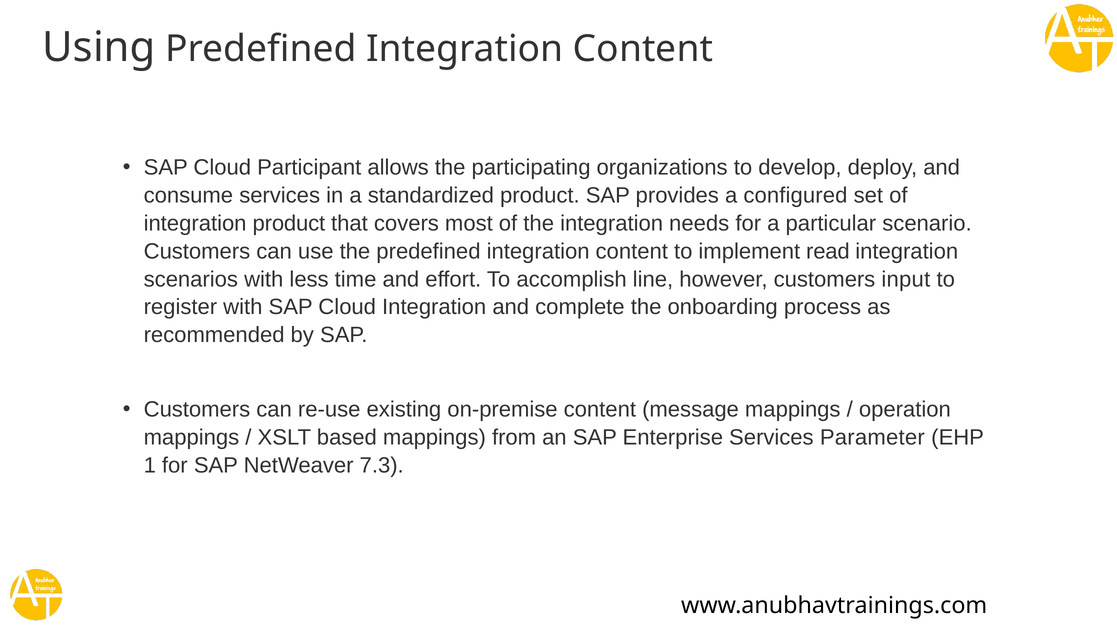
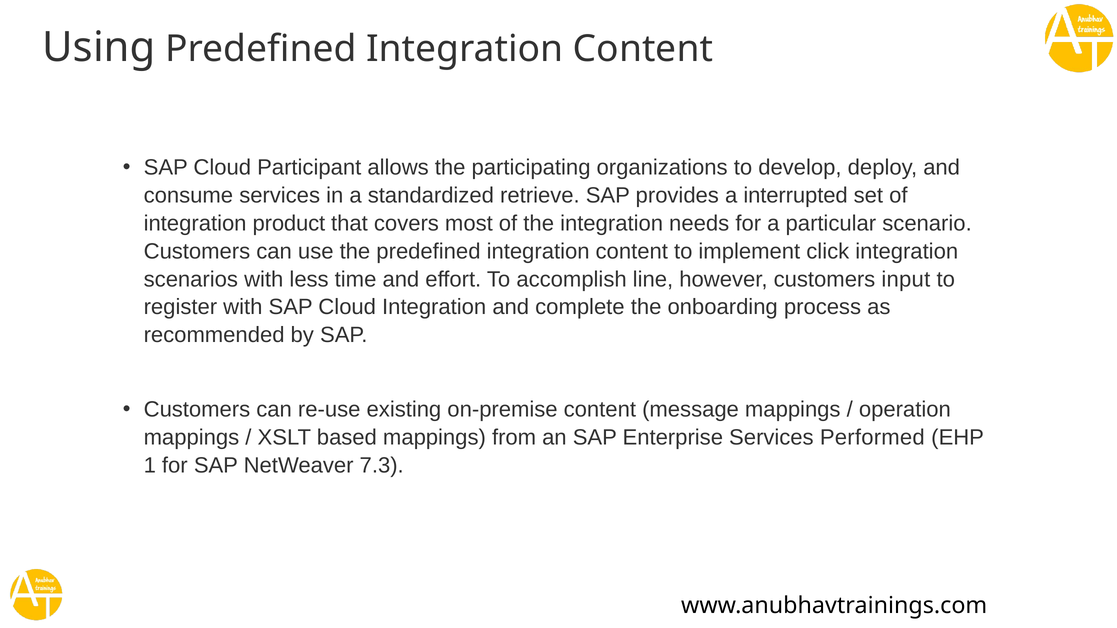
standardized product: product -> retrieve
configured: configured -> interrupted
read: read -> click
Parameter: Parameter -> Performed
